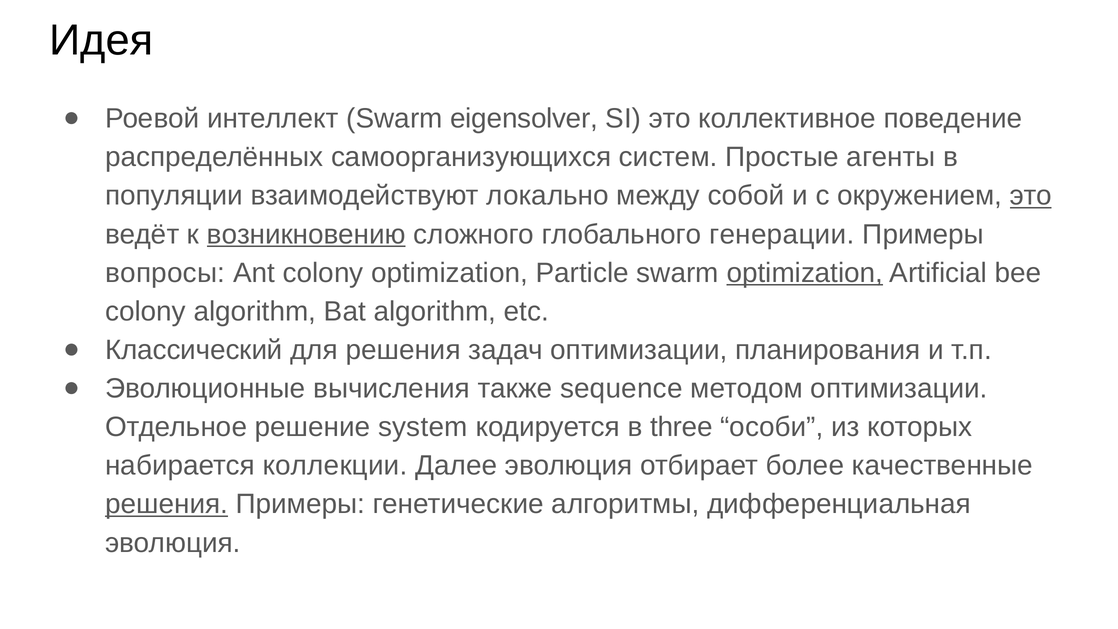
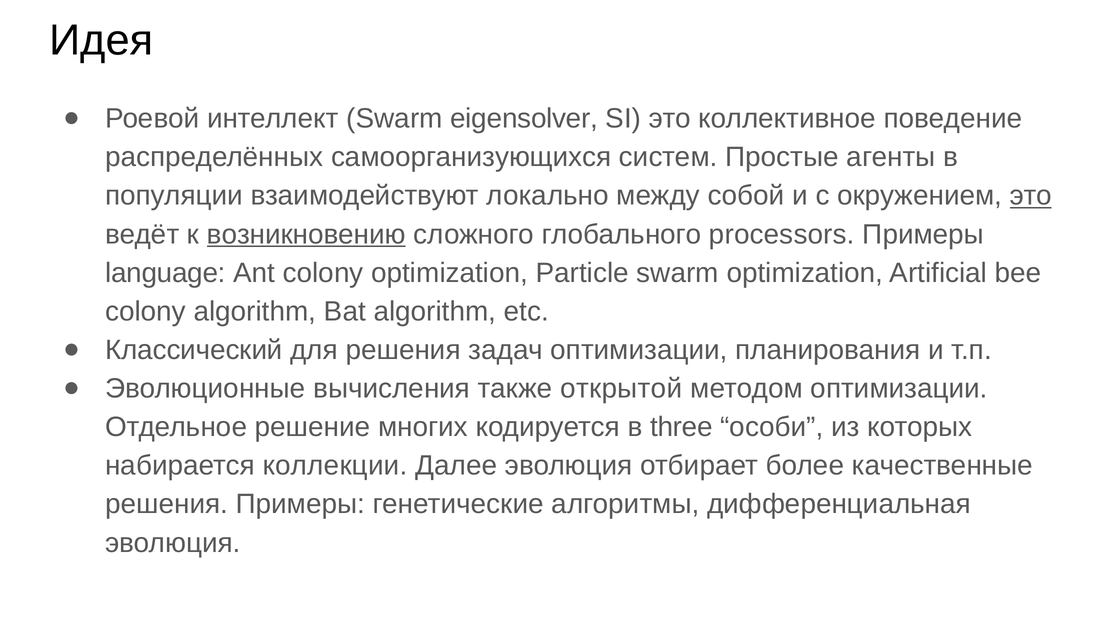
генерации: генерации -> processors
вопросы: вопросы -> language
optimization at (805, 273) underline: present -> none
sequence: sequence -> открытой
system: system -> многих
решения at (167, 504) underline: present -> none
